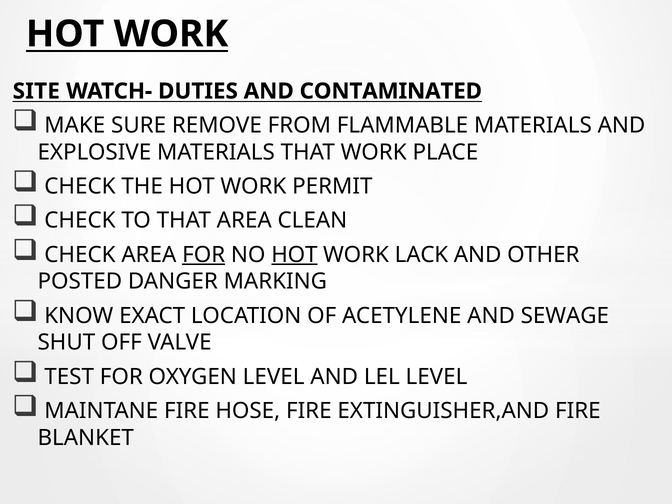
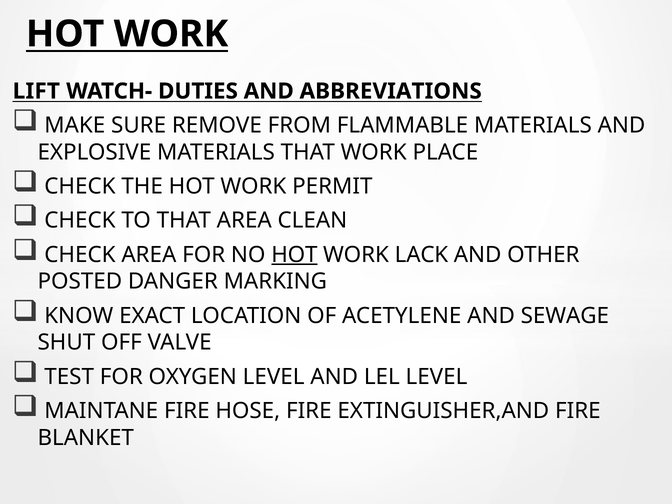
SITE: SITE -> LIFT
CONTAMINATED: CONTAMINATED -> ABBREVIATIONS
FOR at (204, 255) underline: present -> none
